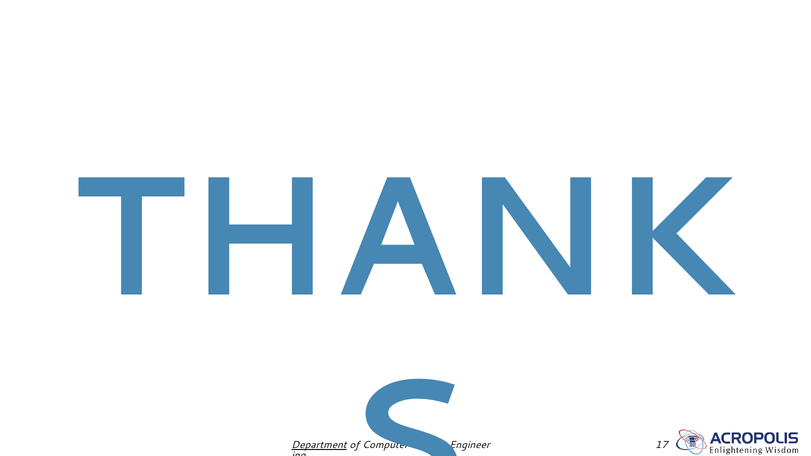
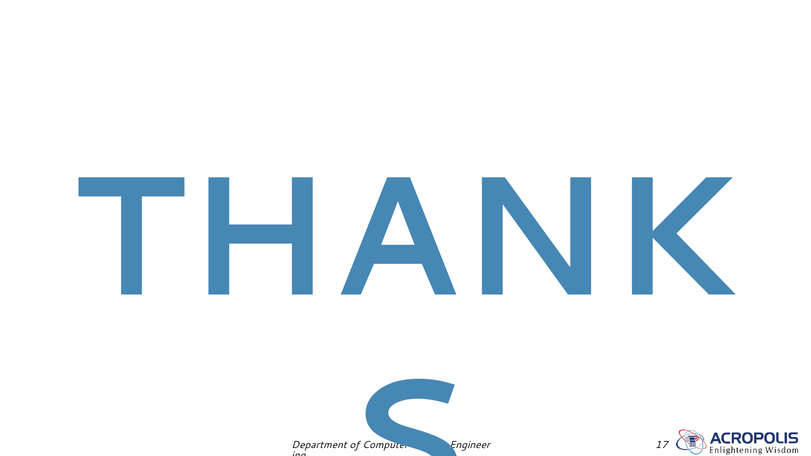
Department underline: present -> none
